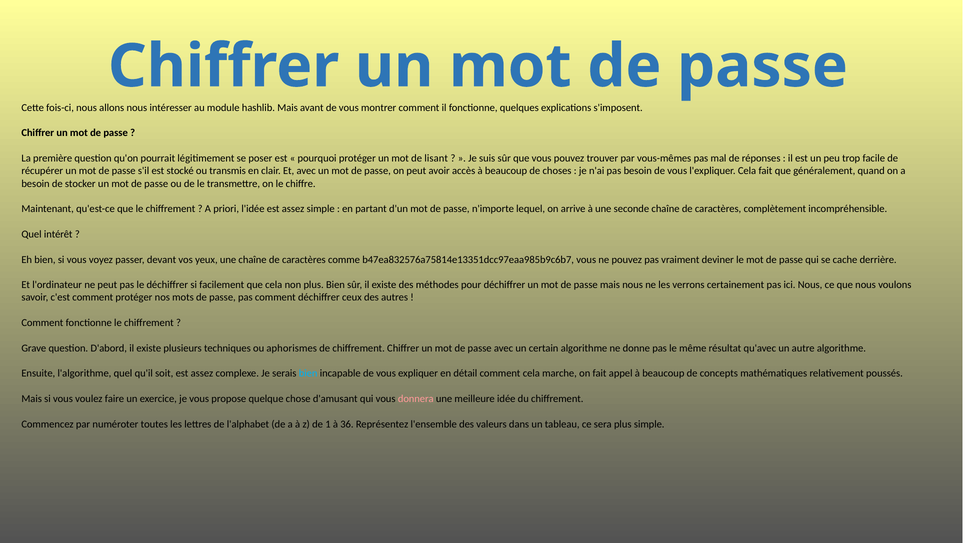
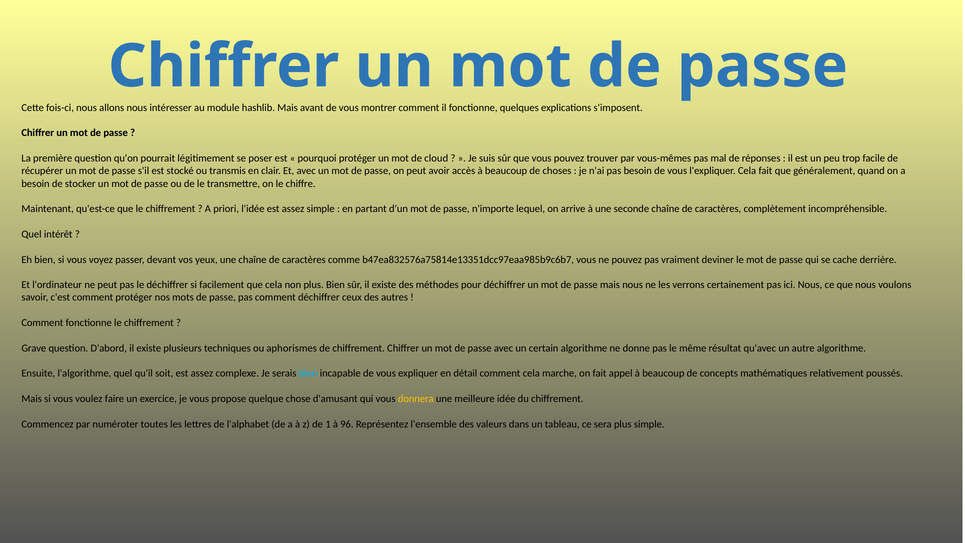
lisant: lisant -> cloud
donnera colour: pink -> yellow
36: 36 -> 96
